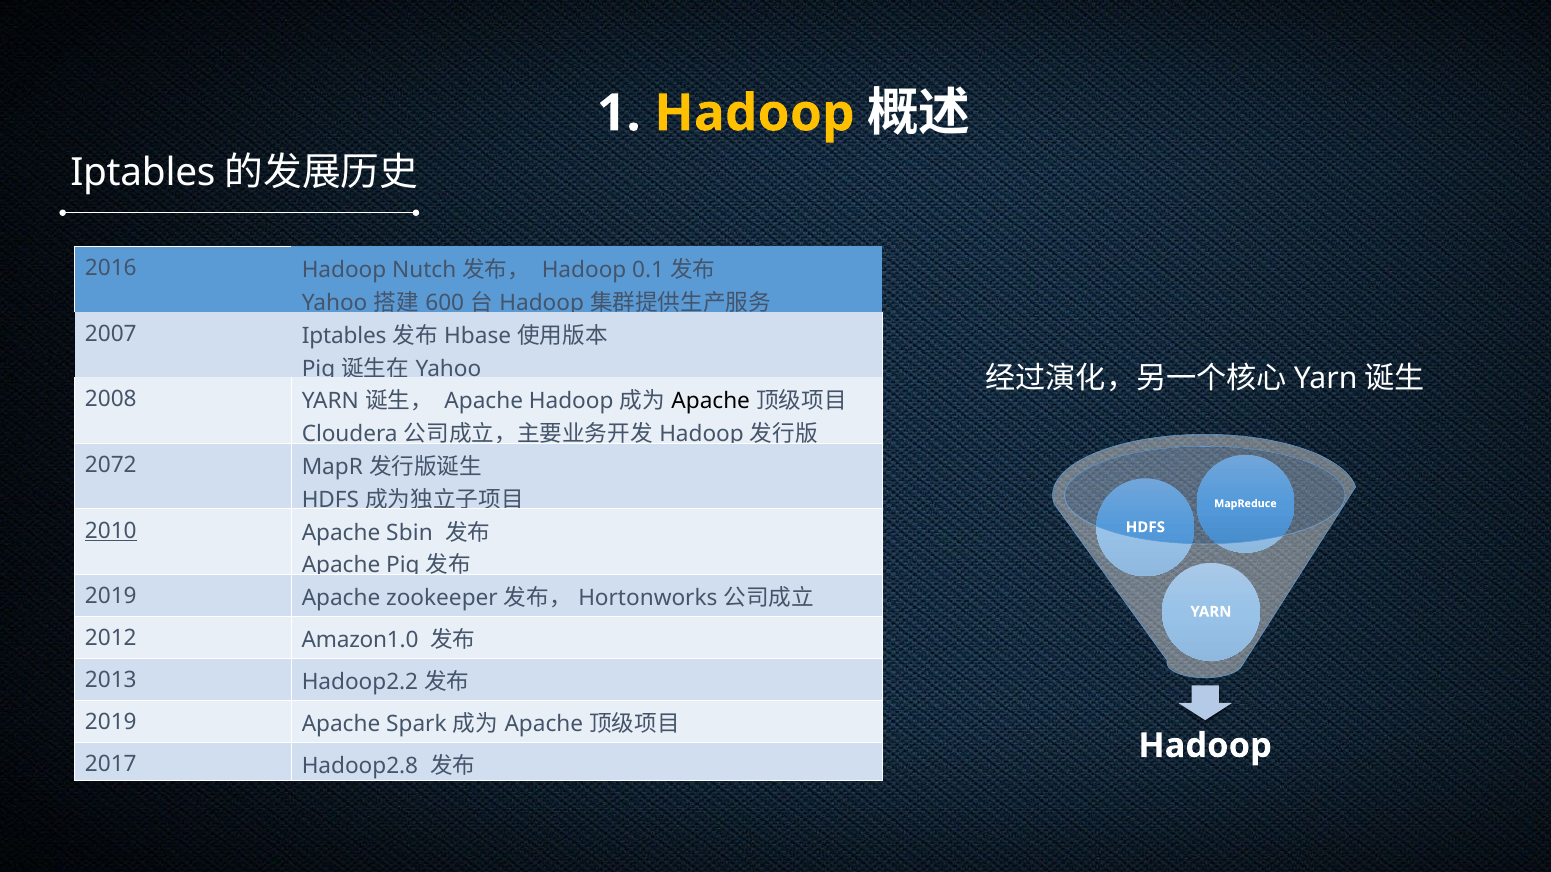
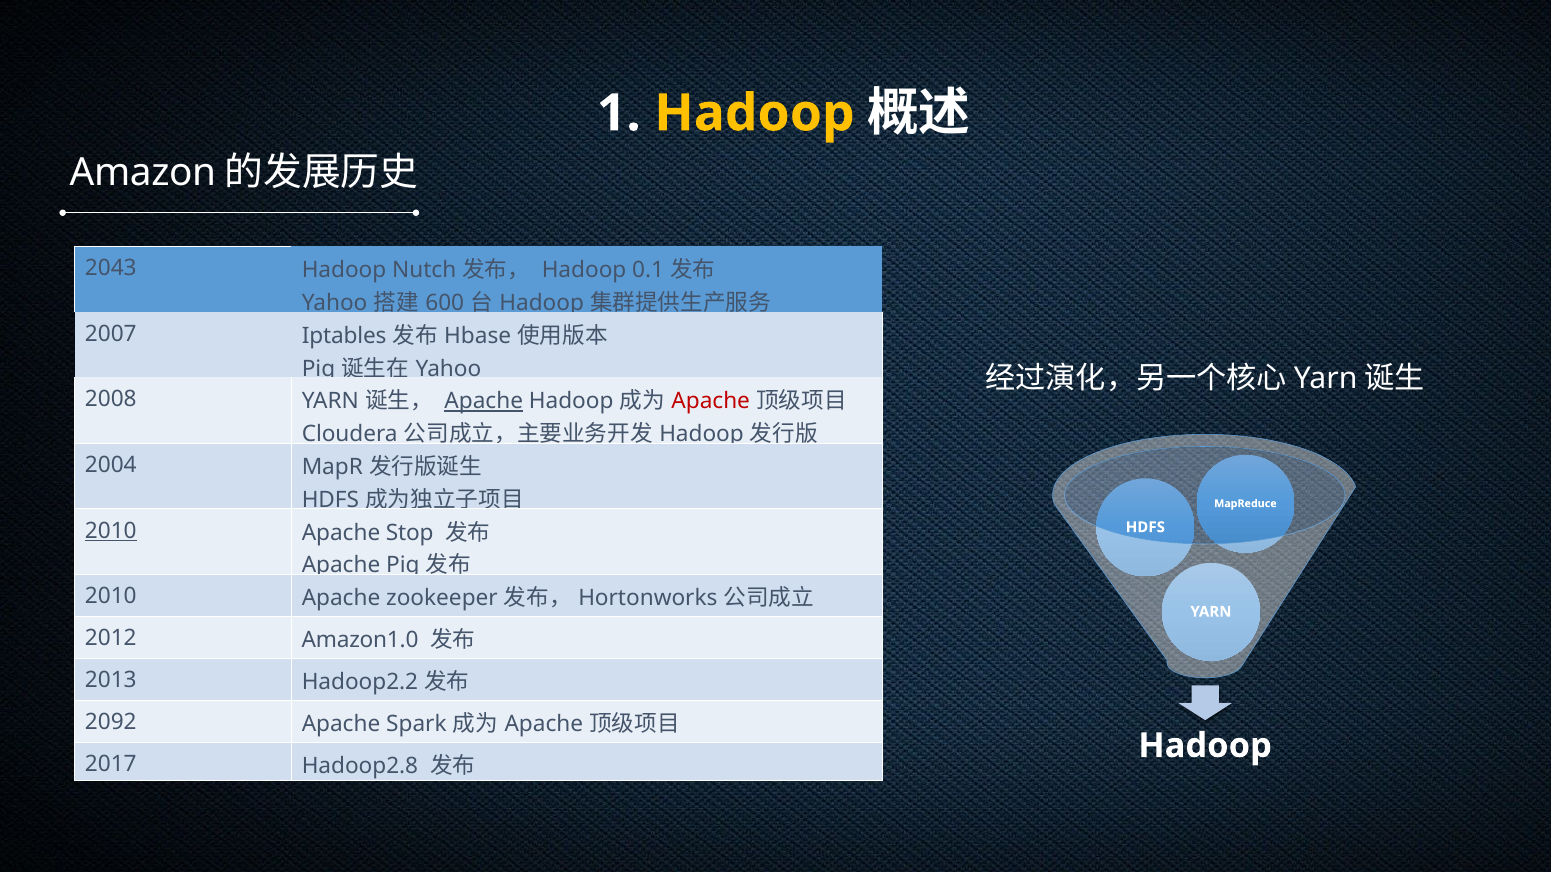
Iptables at (143, 173): Iptables -> Amazon
2016: 2016 -> 2043
Apache at (484, 402) underline: none -> present
Apache at (711, 402) colour: black -> red
2072: 2072 -> 2004
Sbin: Sbin -> Stop
2019 at (111, 597): 2019 -> 2010
2019 at (111, 723): 2019 -> 2092
